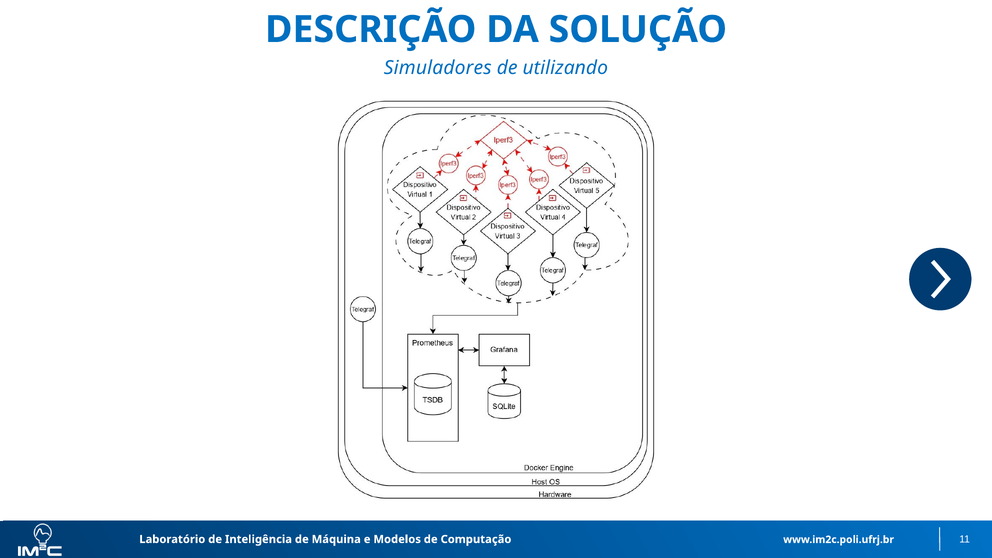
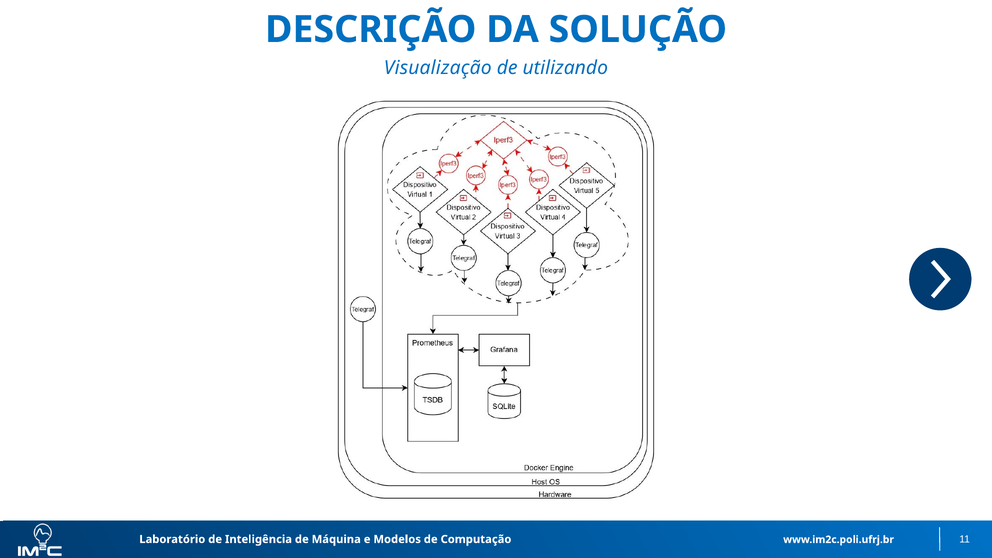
Simuladores: Simuladores -> Visualização
